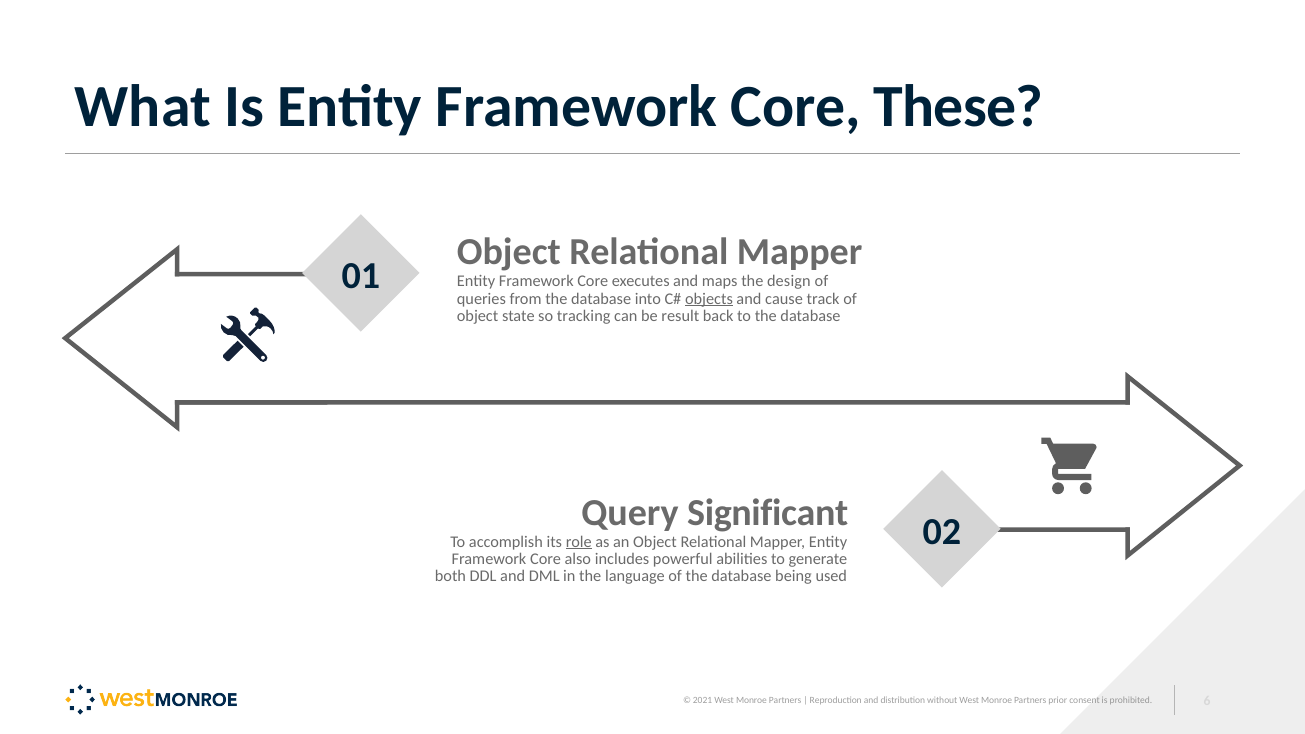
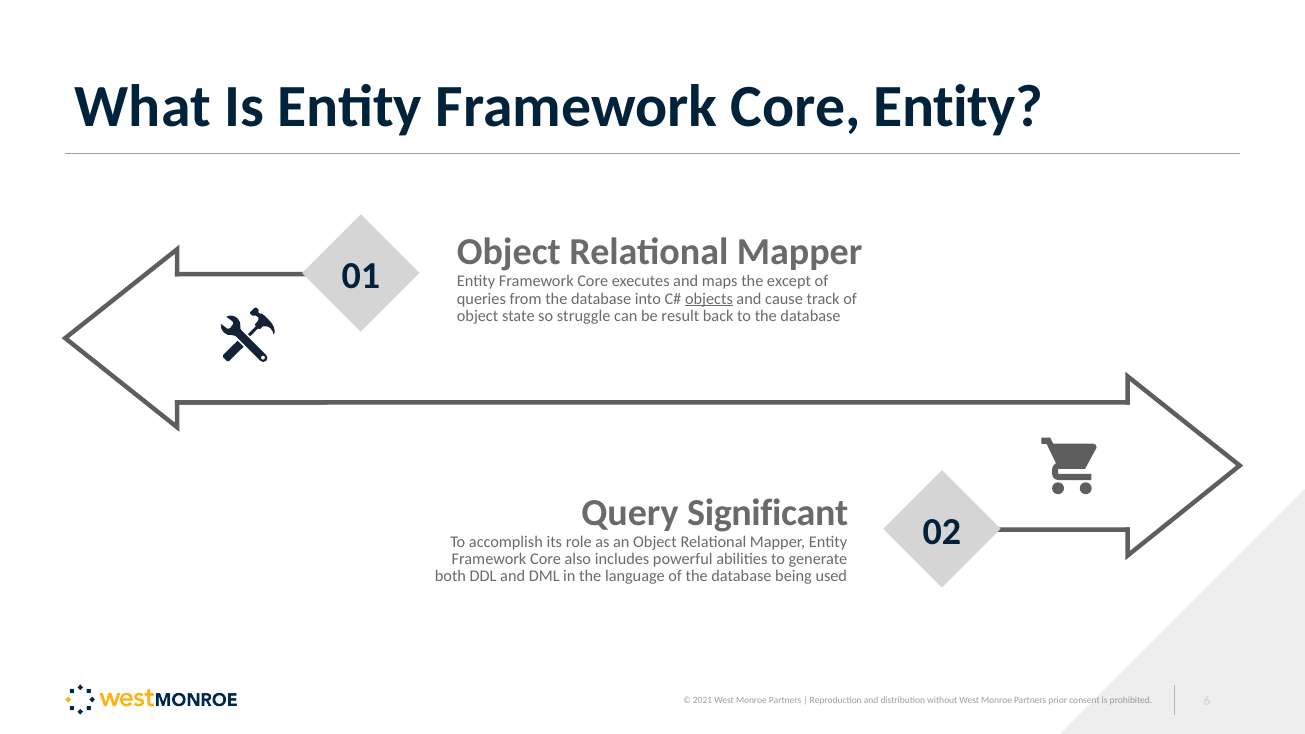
Core These: These -> Entity
design: design -> except
tracking: tracking -> struggle
role underline: present -> none
